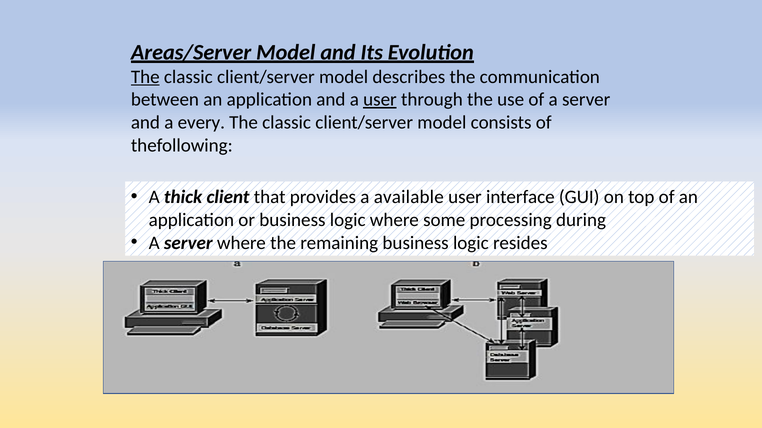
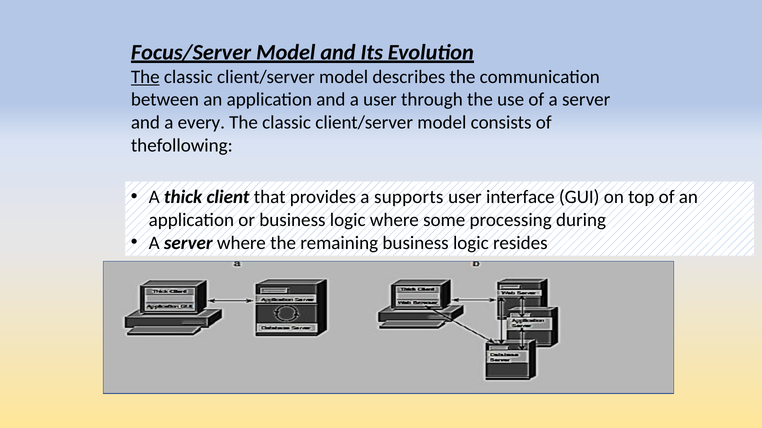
Areas/Server: Areas/Server -> Focus/Server
user at (380, 100) underline: present -> none
available: available -> supports
